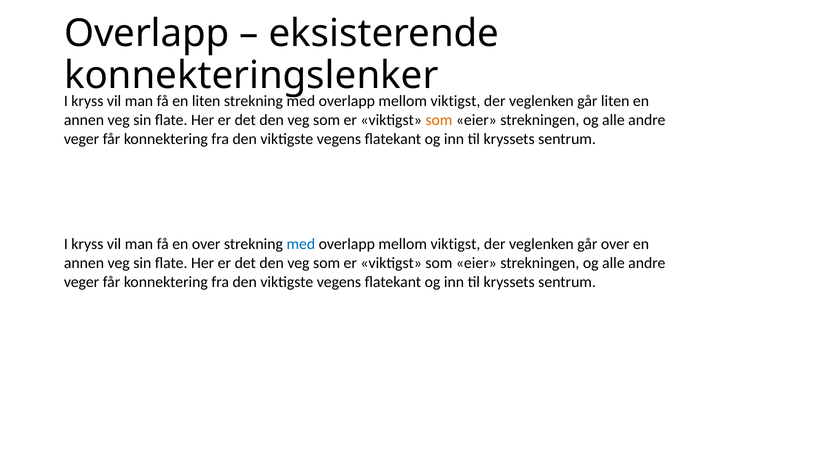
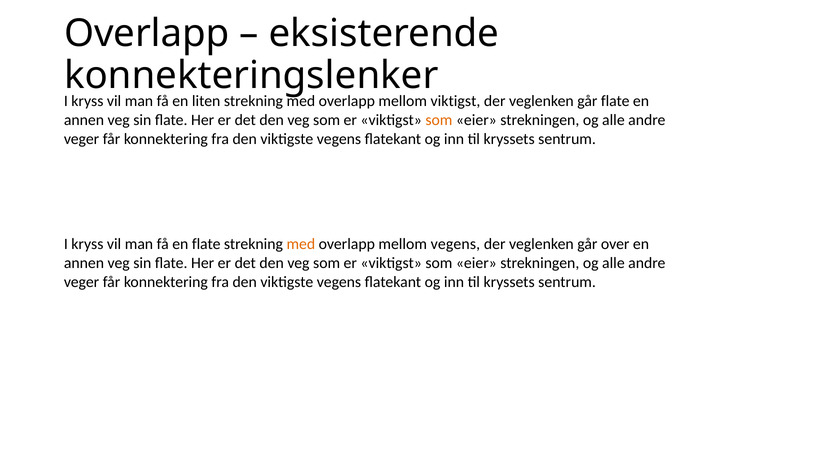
går liten: liten -> flate
en over: over -> flate
med at (301, 244) colour: blue -> orange
viktigst at (455, 244): viktigst -> vegens
